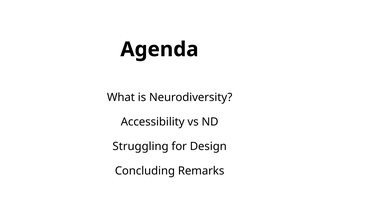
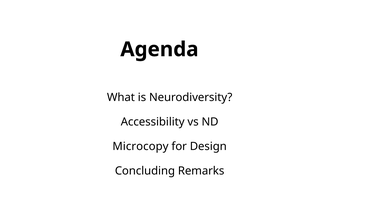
Struggling: Struggling -> Microcopy
